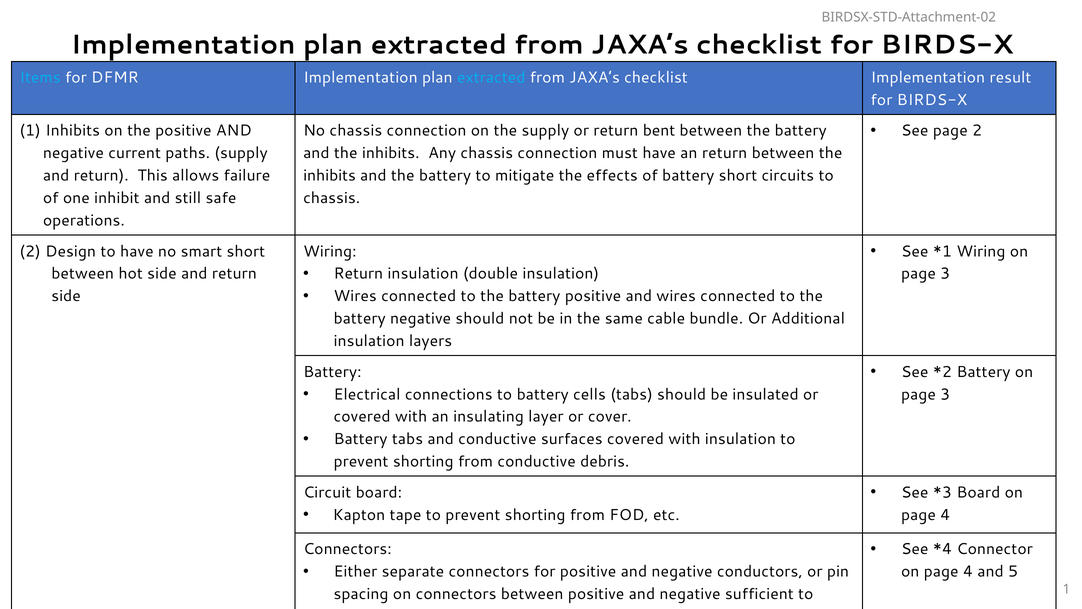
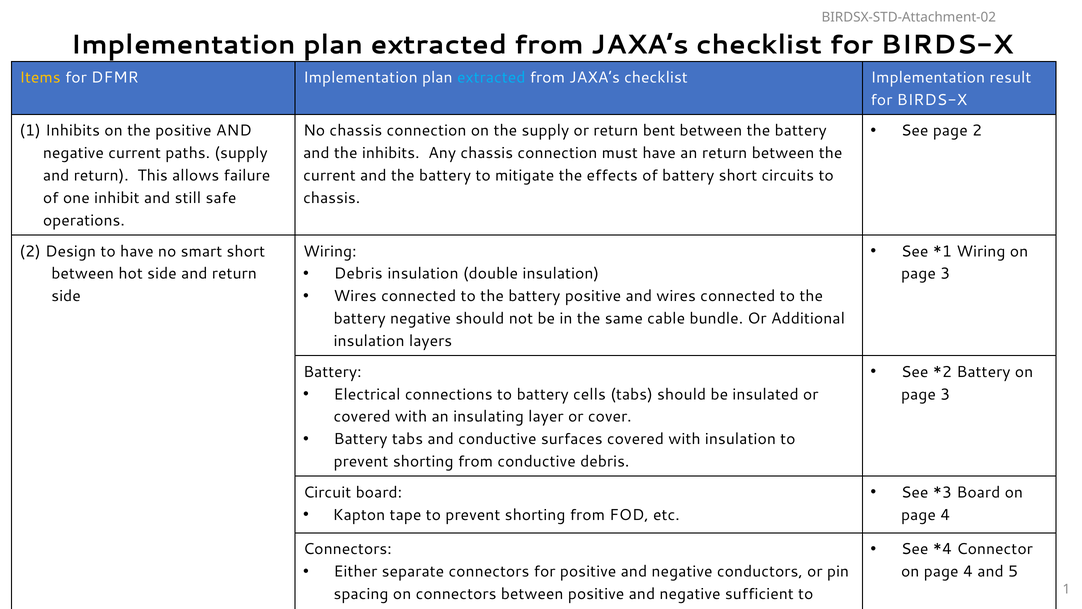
Items colour: light blue -> yellow
inhibits at (329, 176): inhibits -> current
Return at (358, 274): Return -> Debris
